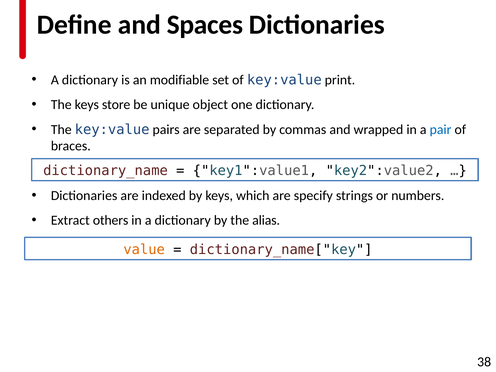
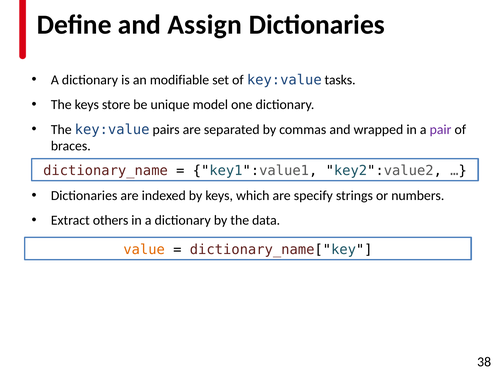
Spaces: Spaces -> Assign
print: print -> tasks
object: object -> model
pair colour: blue -> purple
alias: alias -> data
